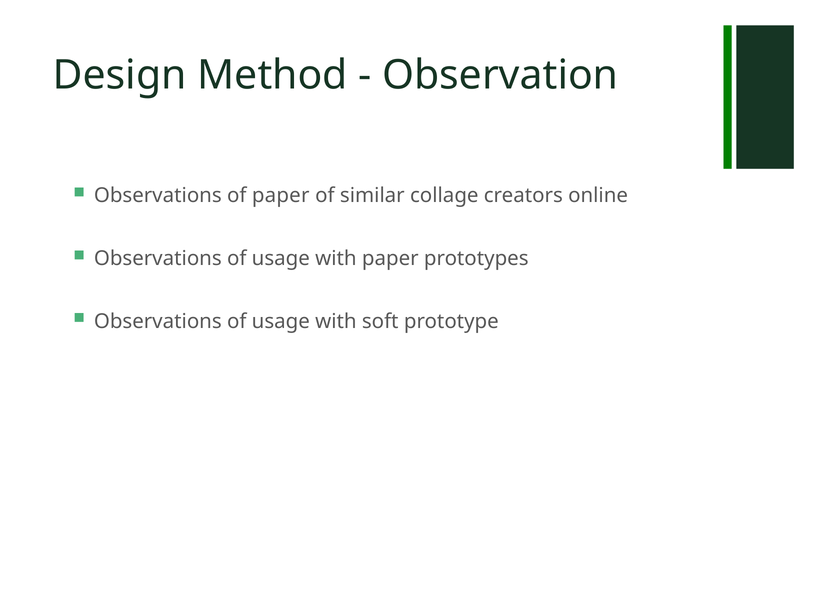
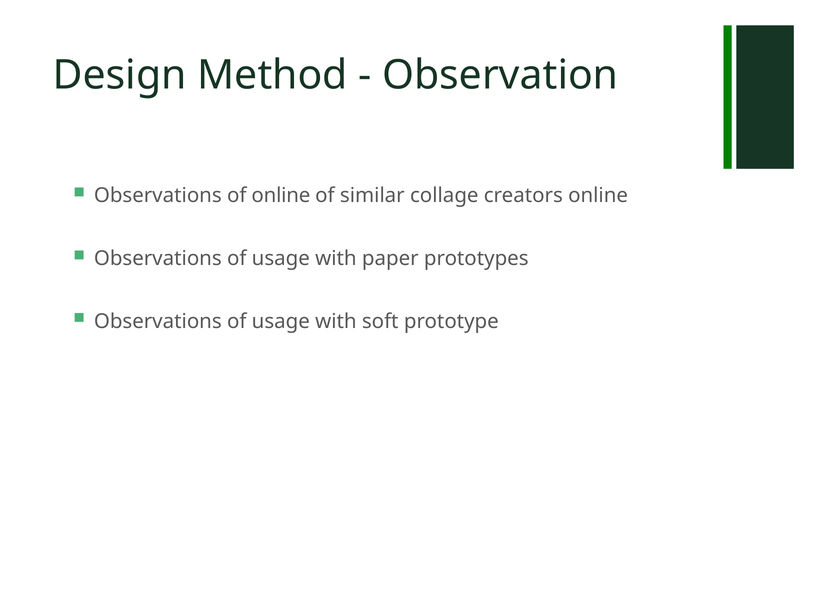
of paper: paper -> online
